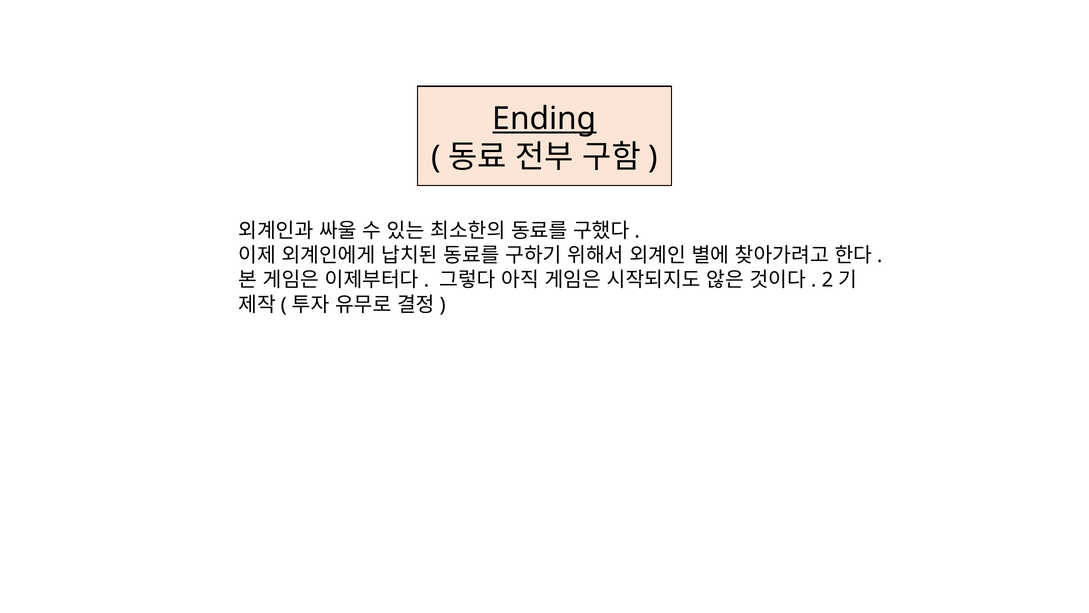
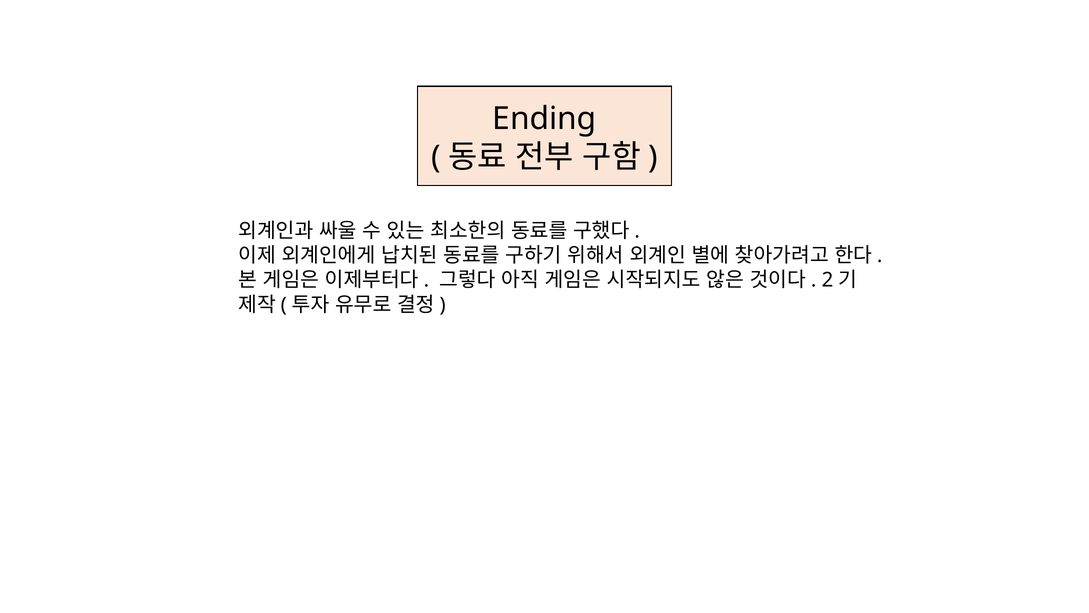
Ending underline: present -> none
